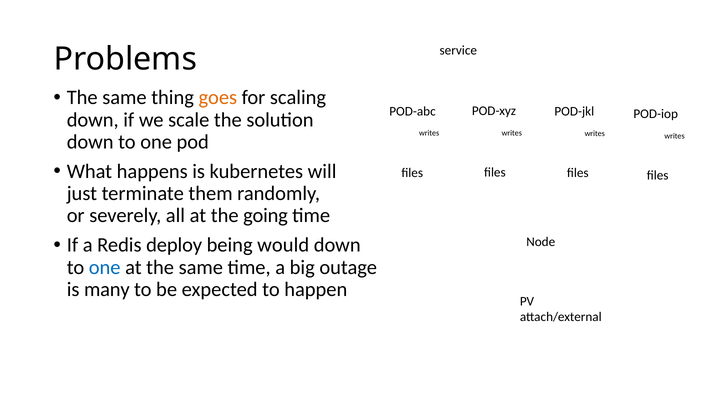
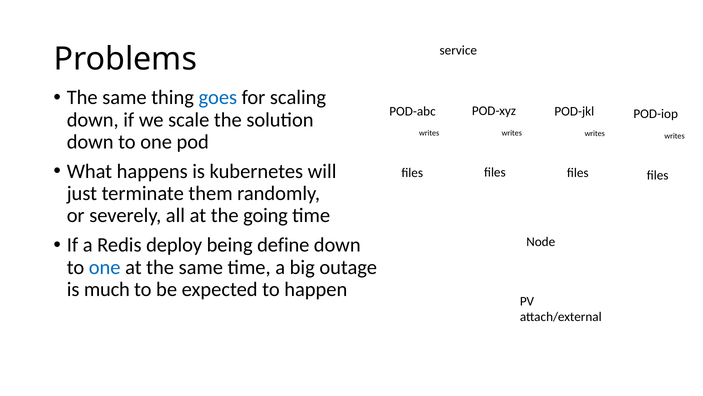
goes colour: orange -> blue
would: would -> define
many: many -> much
